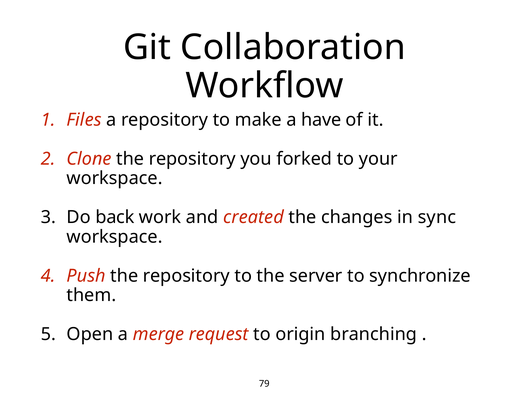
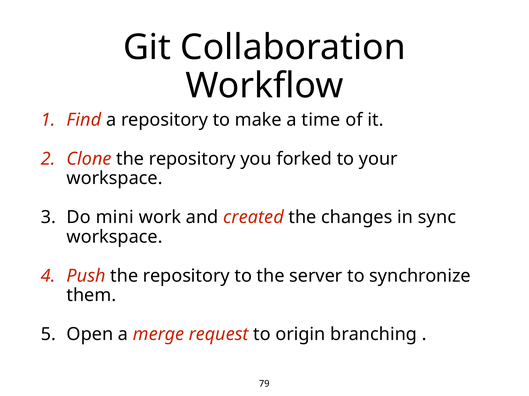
Files: Files -> Find
have: have -> time
back: back -> mini
